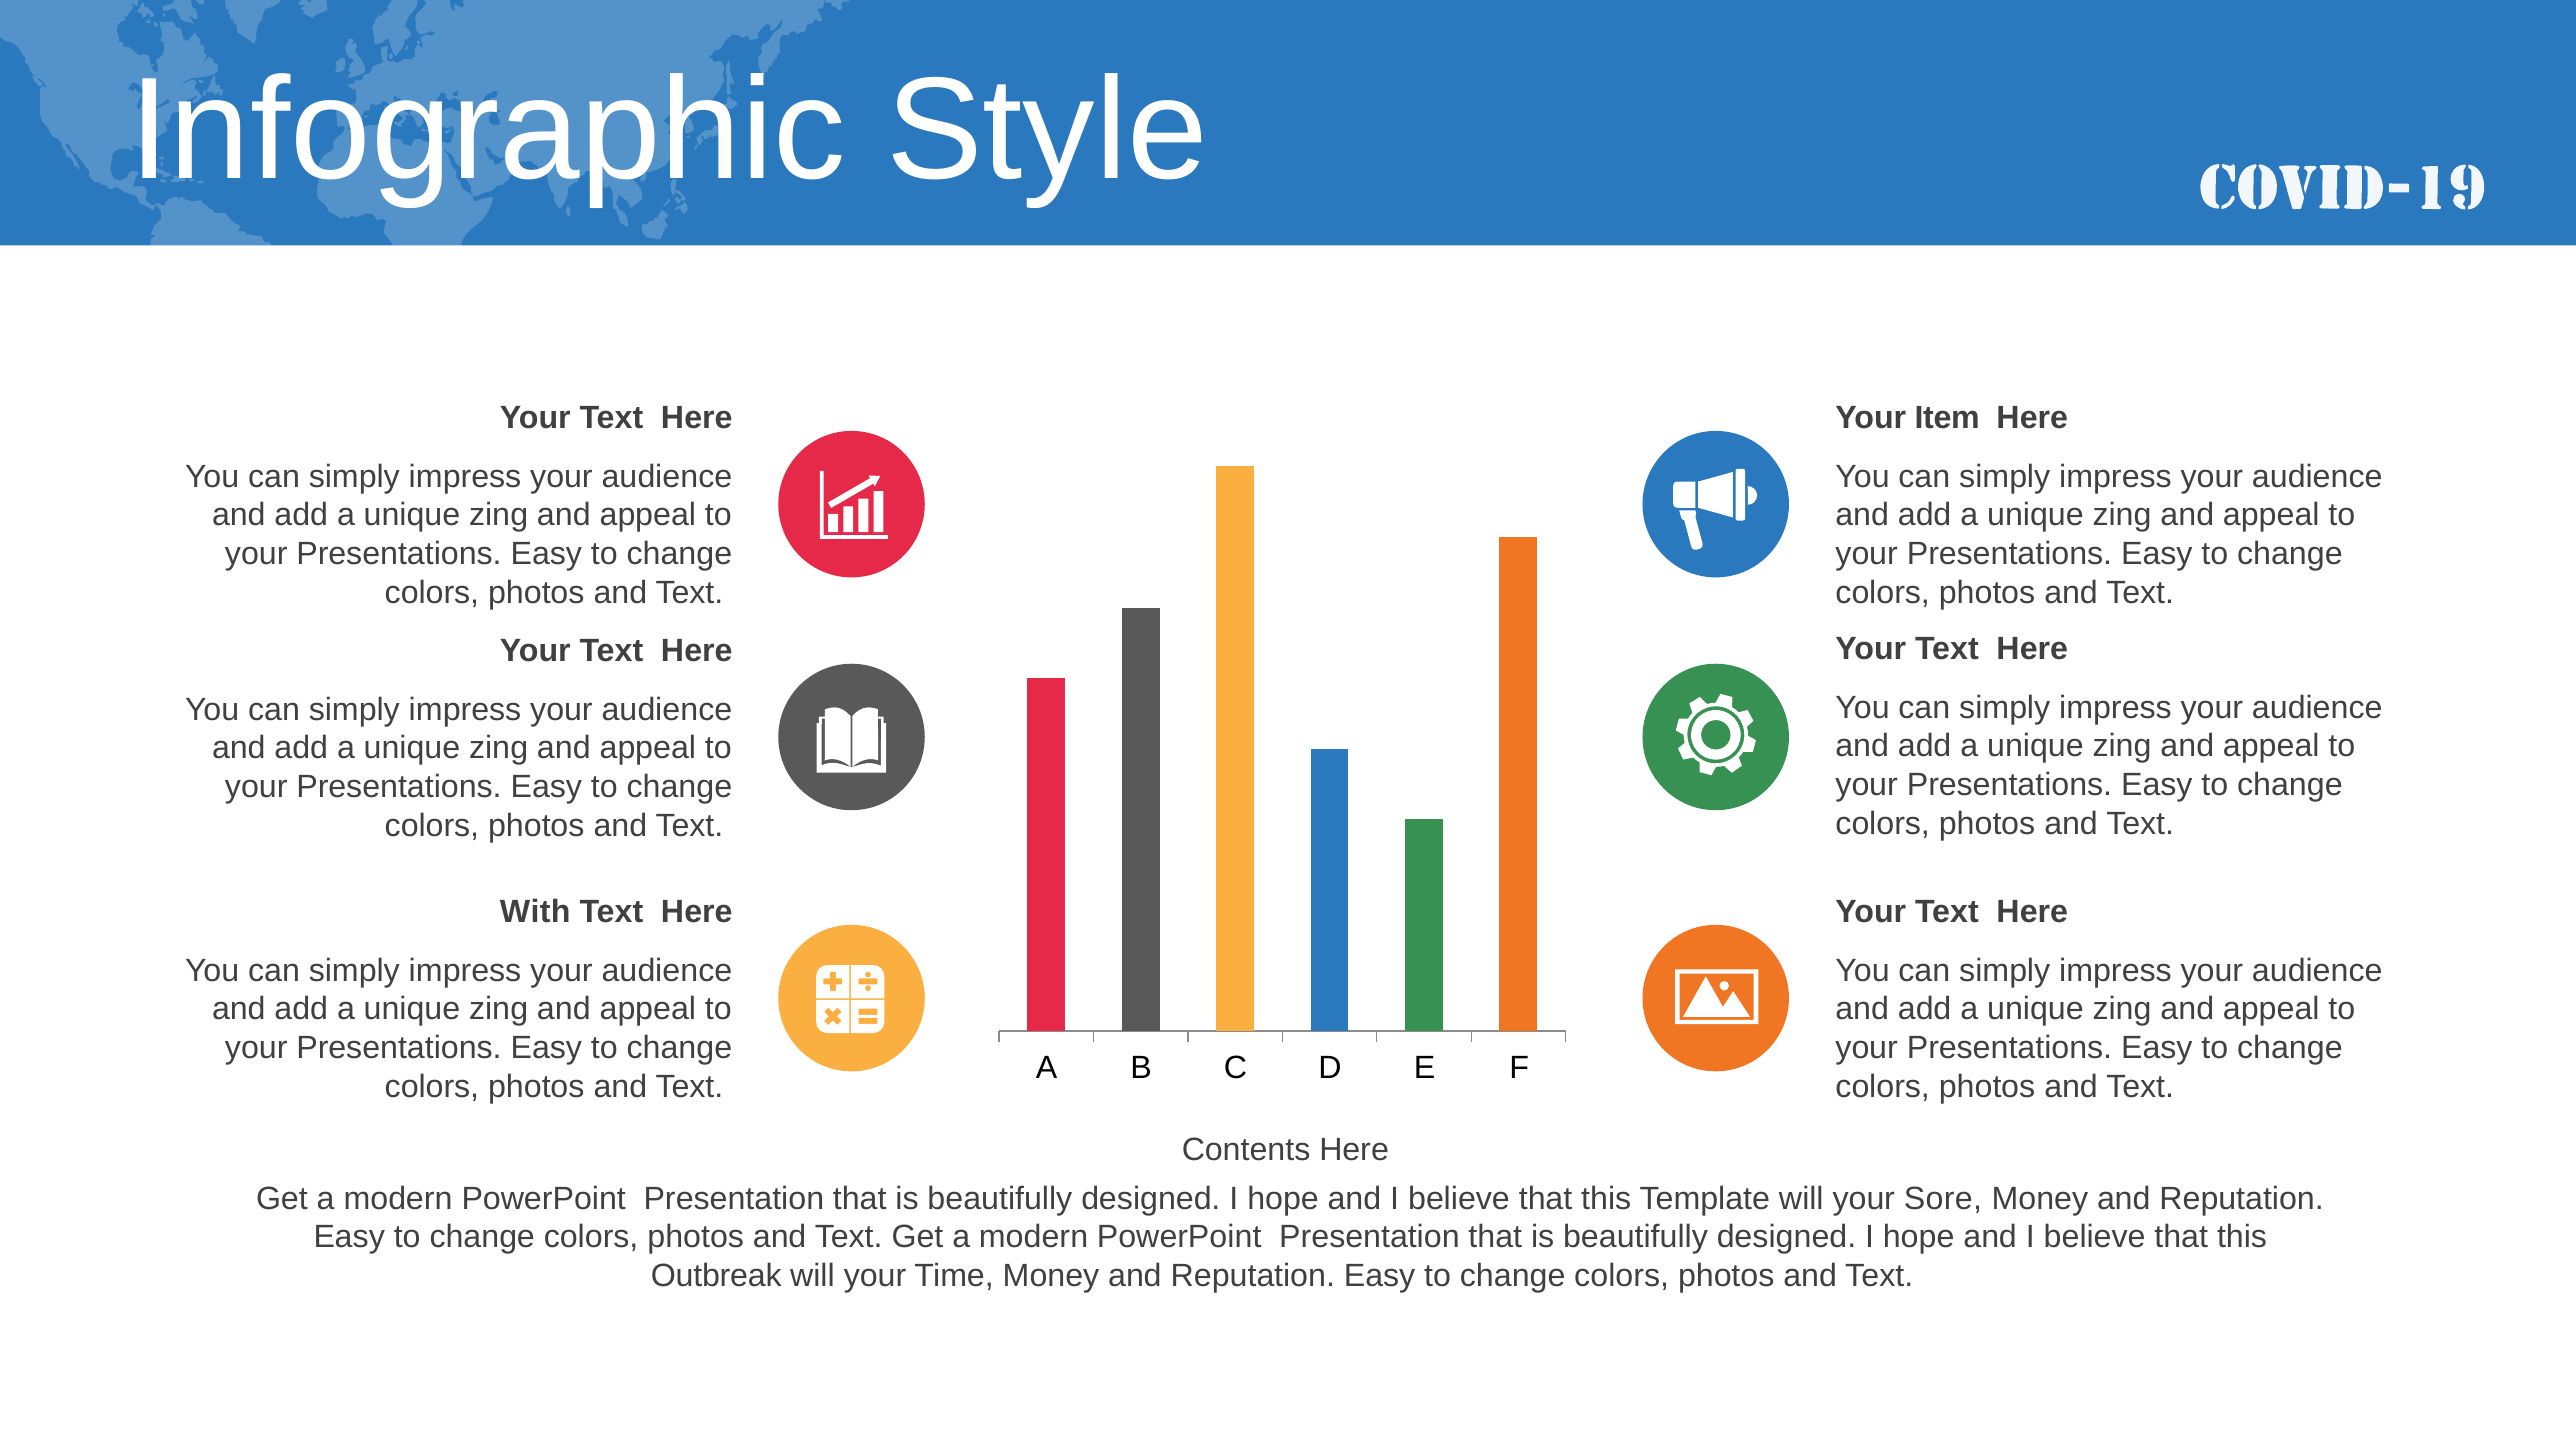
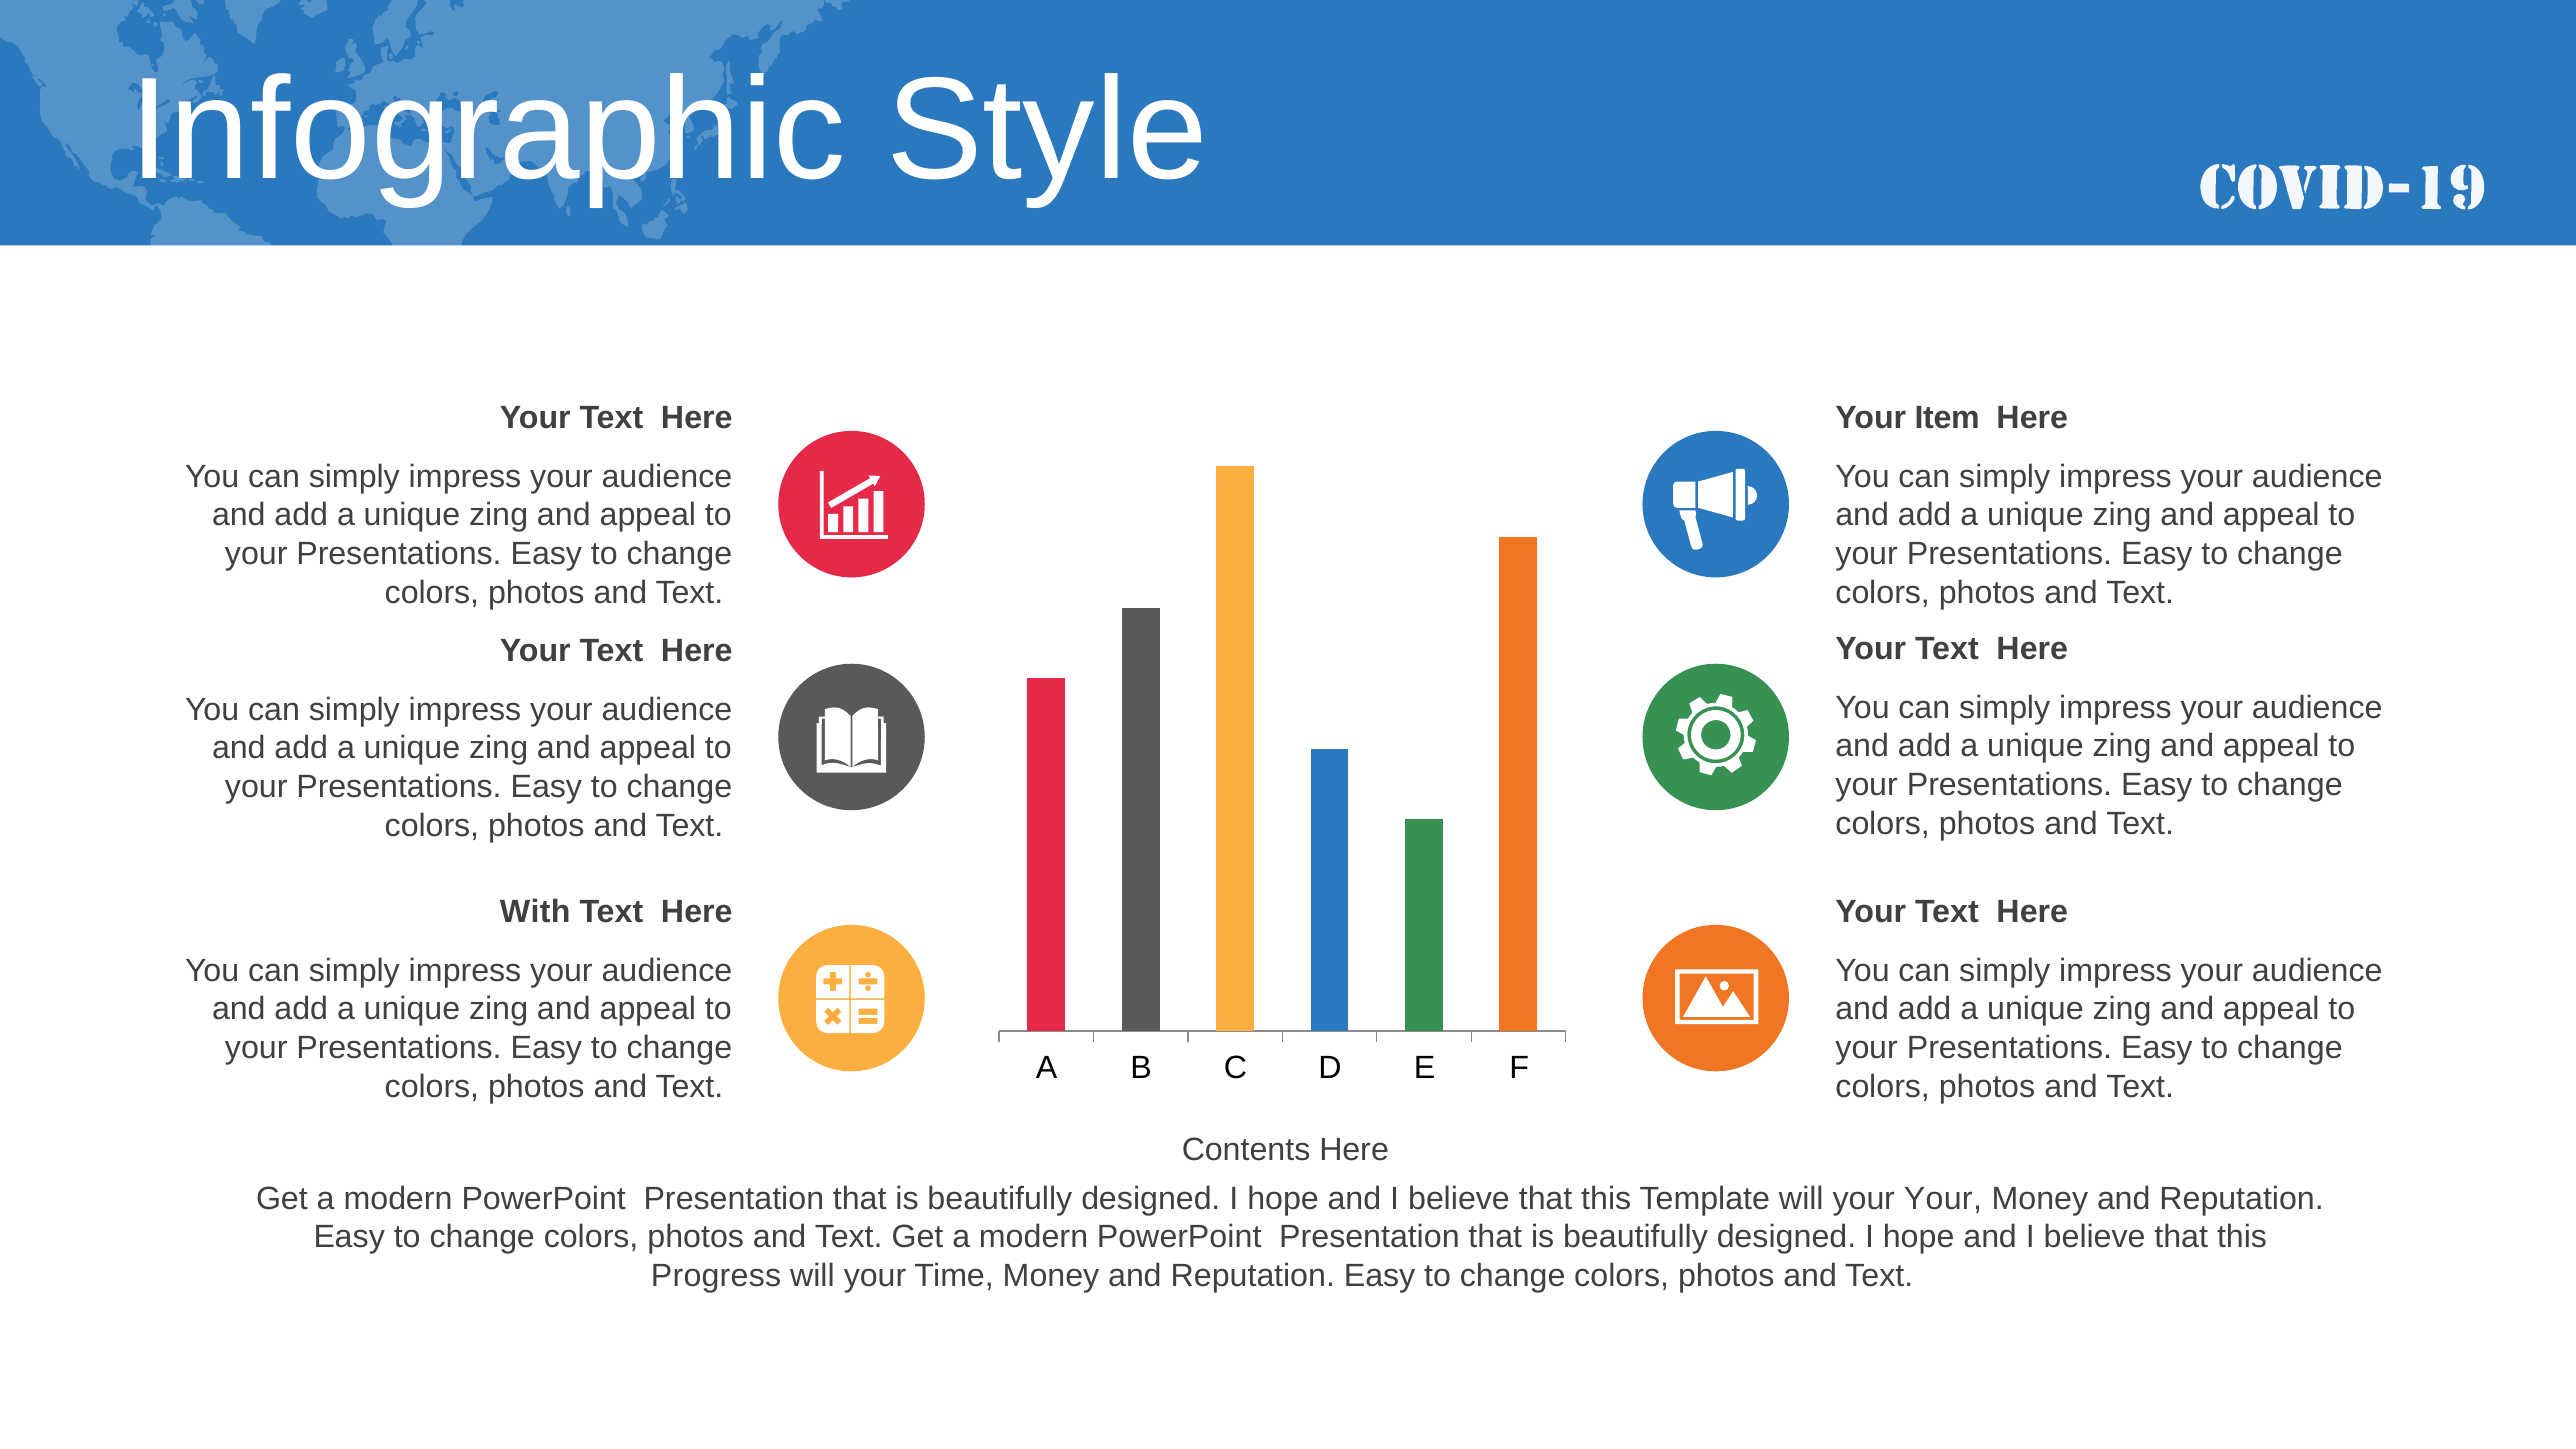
your Sore: Sore -> Your
Outbreak: Outbreak -> Progress
